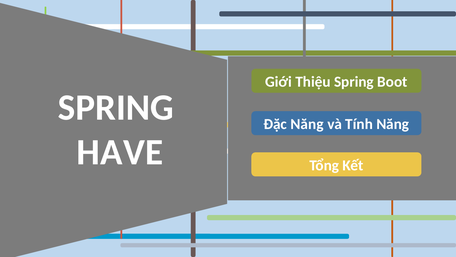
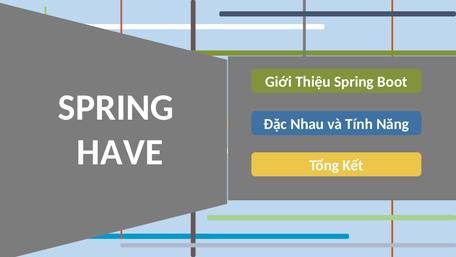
Đặc Năng: Năng -> Nhau
